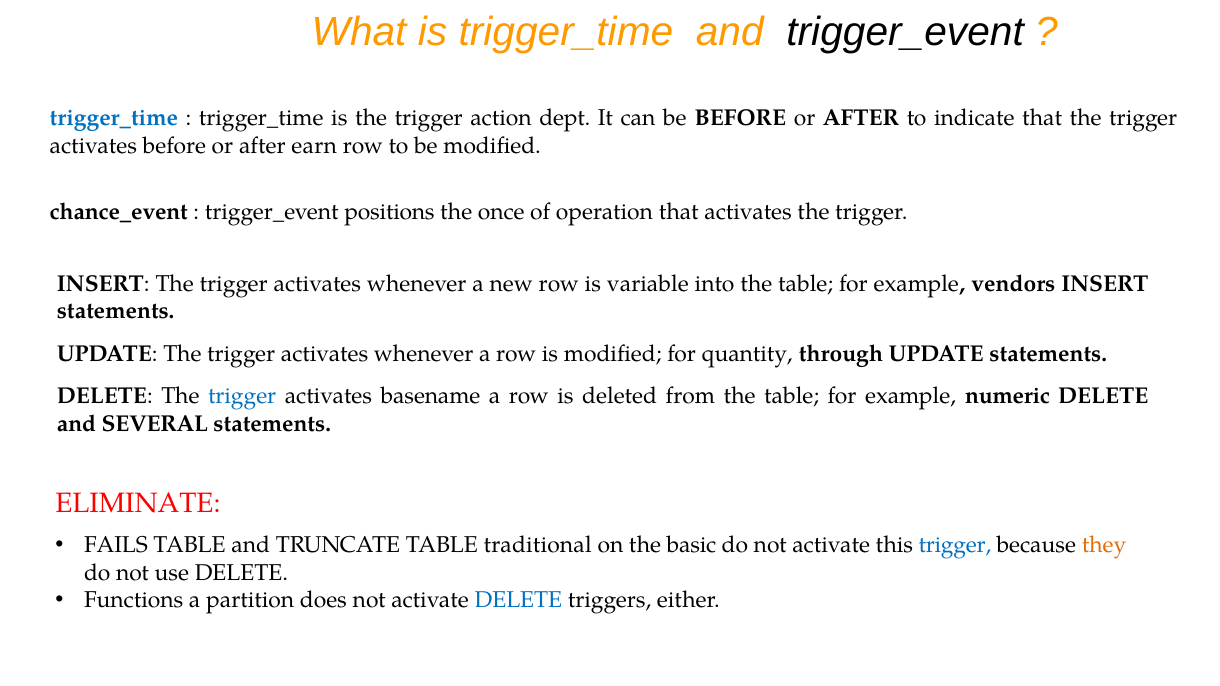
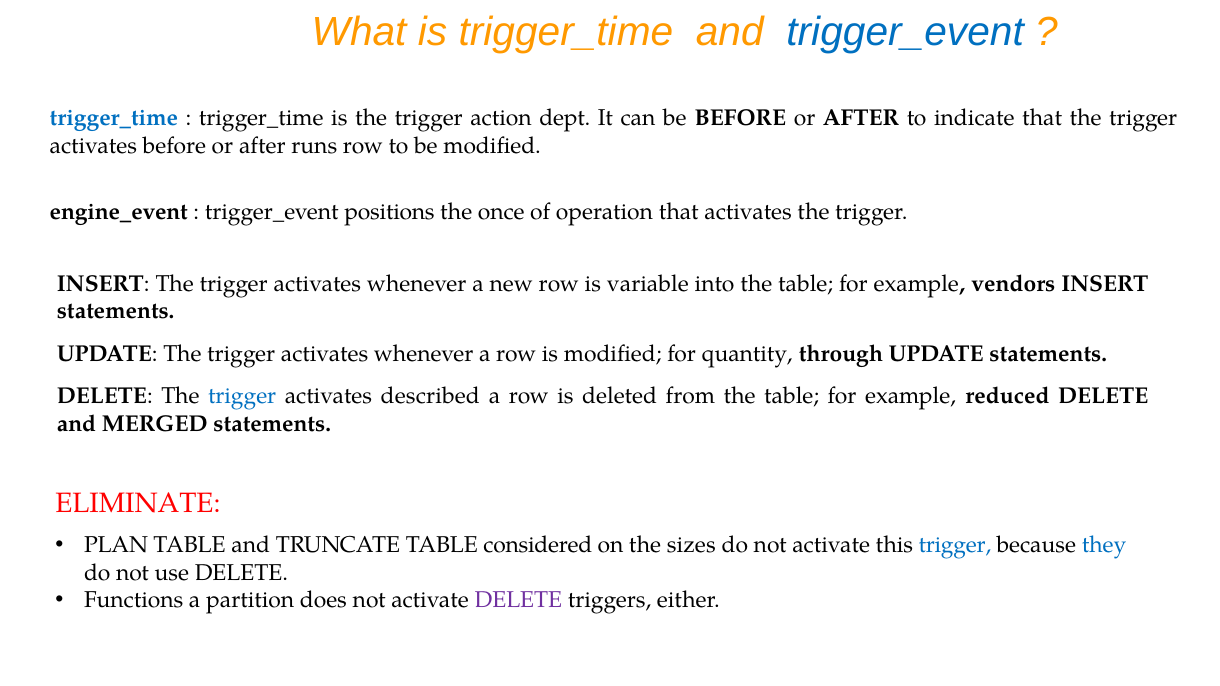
trigger_event at (905, 32) colour: black -> blue
earn: earn -> runs
chance_event: chance_event -> engine_event
basename: basename -> described
numeric: numeric -> reduced
SEVERAL: SEVERAL -> MERGED
FAILS: FAILS -> PLAN
traditional: traditional -> considered
basic: basic -> sizes
they colour: orange -> blue
DELETE at (518, 600) colour: blue -> purple
